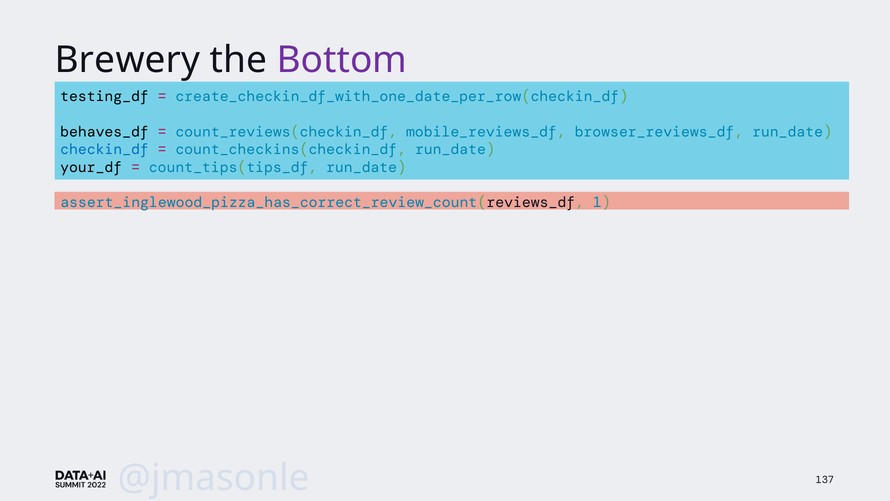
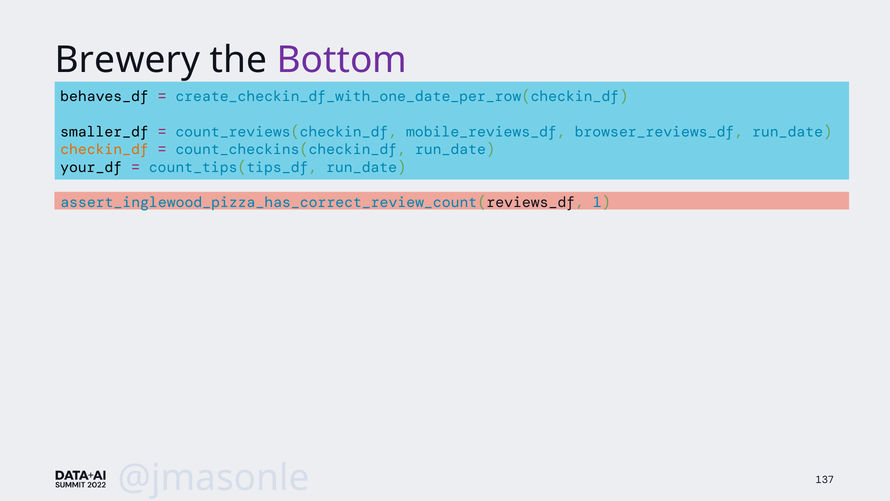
testing_df: testing_df -> behaves_df
behaves_df: behaves_df -> smaller_df
checkin_df colour: blue -> orange
